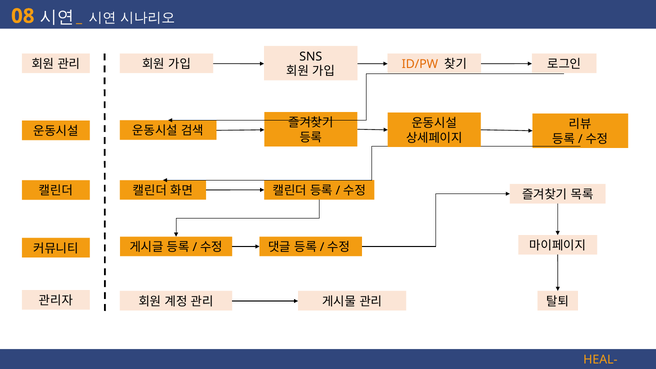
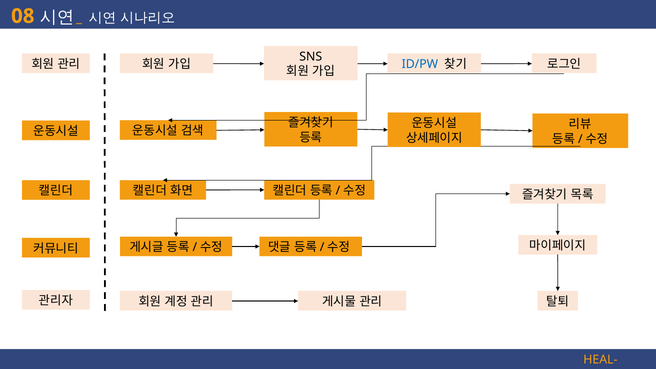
ID/PW colour: orange -> blue
